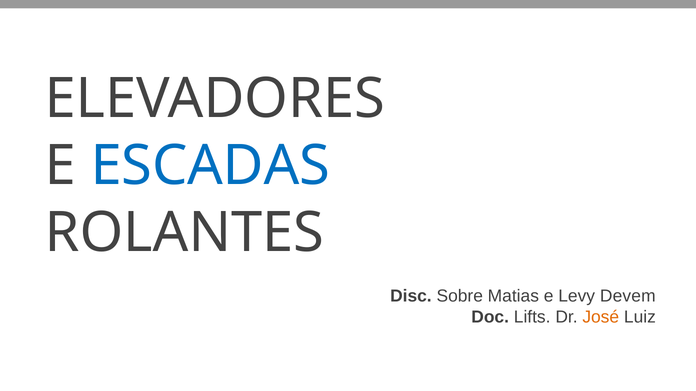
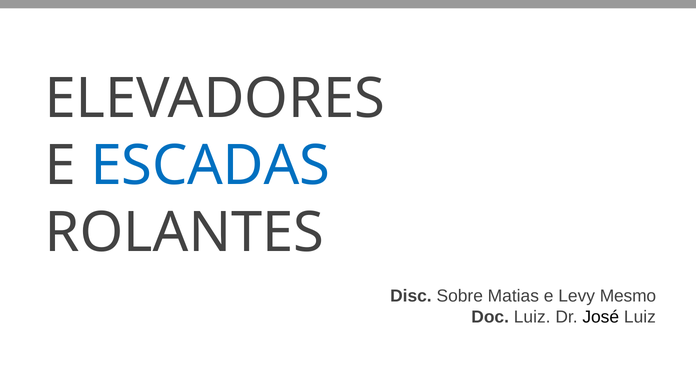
Devem: Devem -> Mesmo
Doc Lifts: Lifts -> Luiz
José colour: orange -> black
